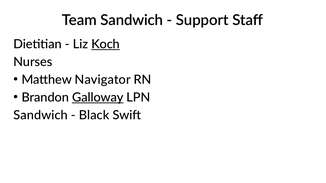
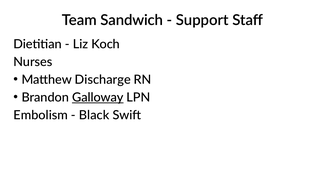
Koch underline: present -> none
Navigator: Navigator -> Discharge
Sandwich at (41, 115): Sandwich -> Embolism
